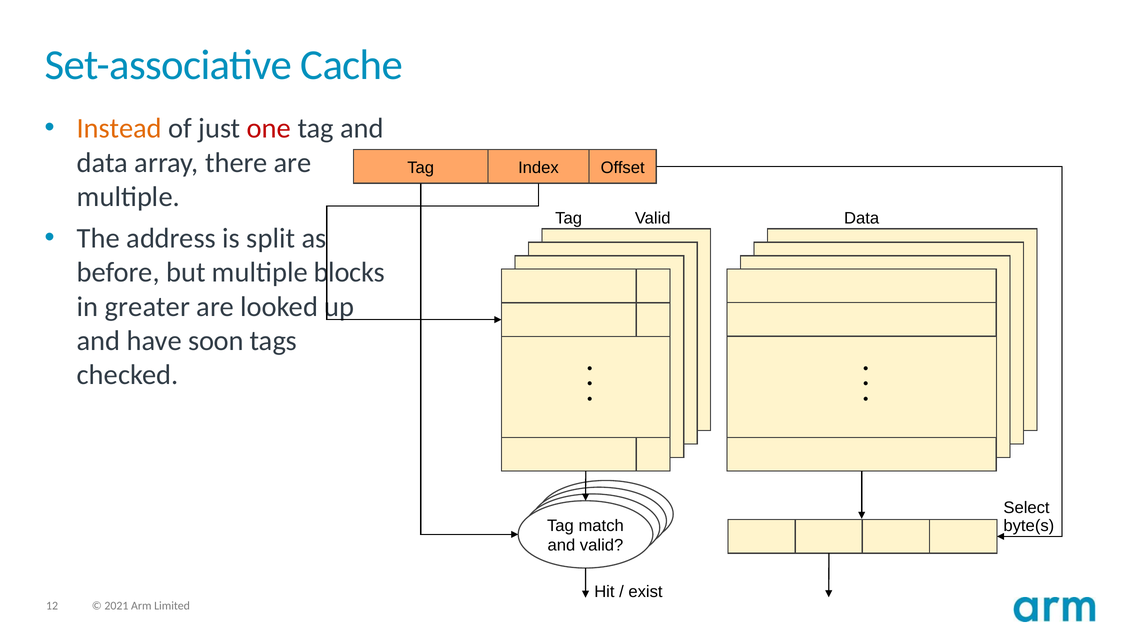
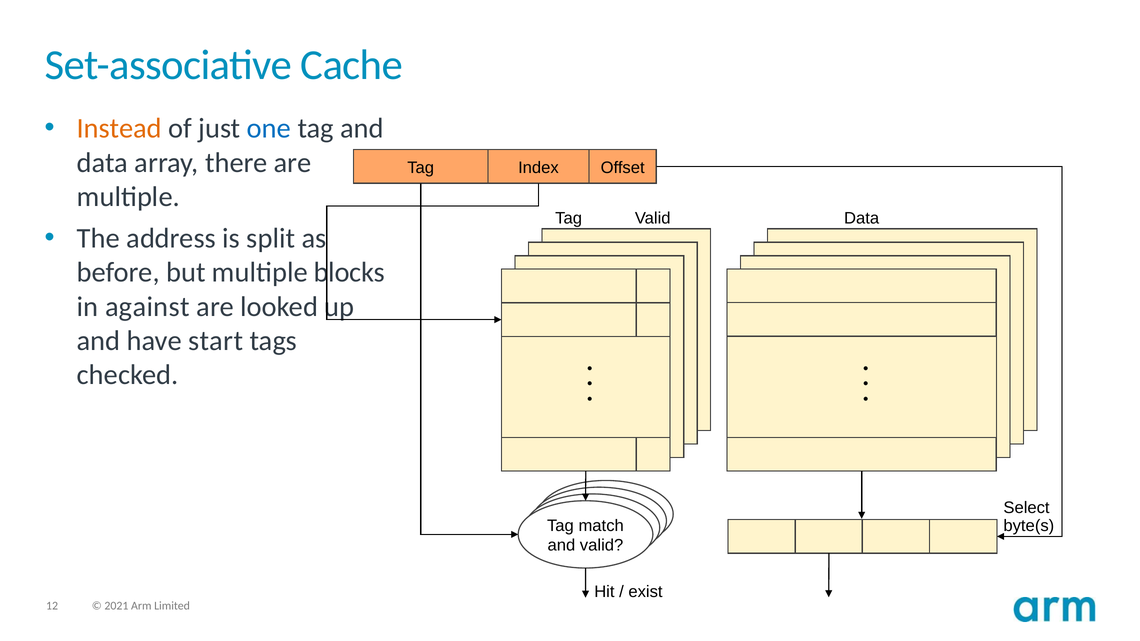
one colour: red -> blue
greater: greater -> against
soon: soon -> start
